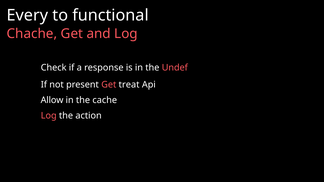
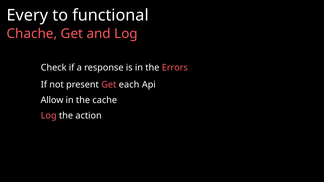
Undef: Undef -> Errors
treat: treat -> each
